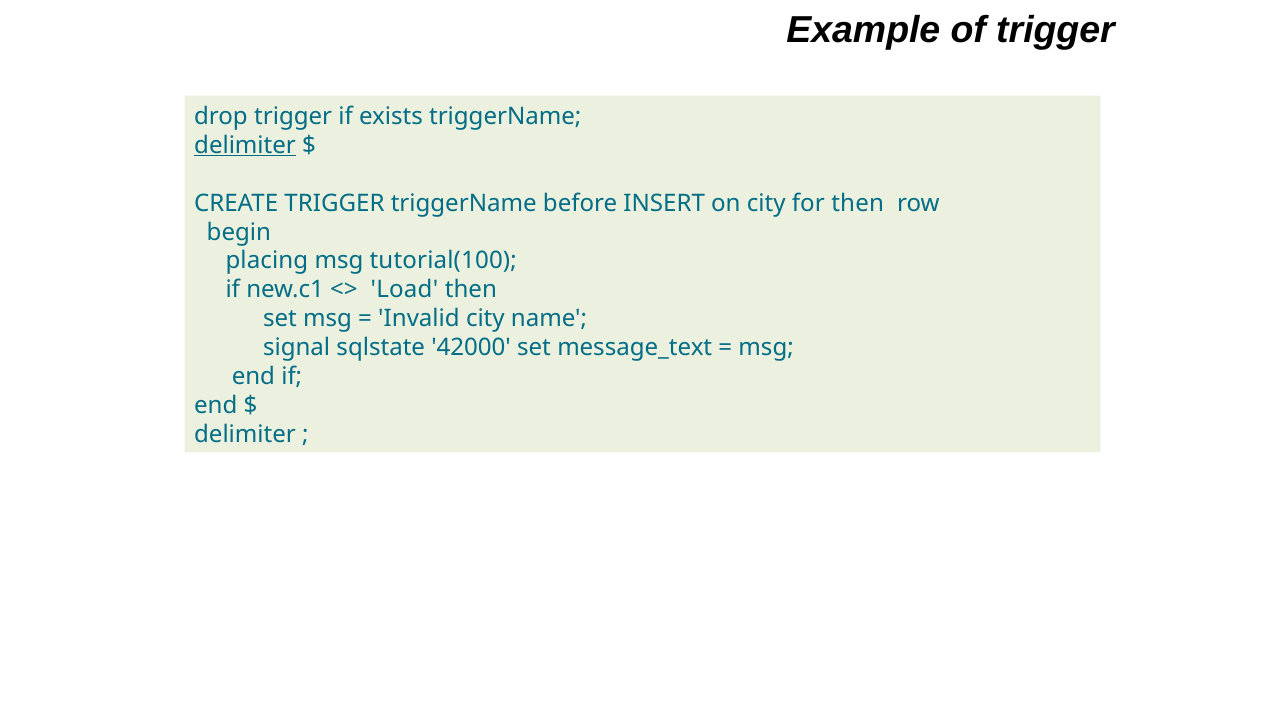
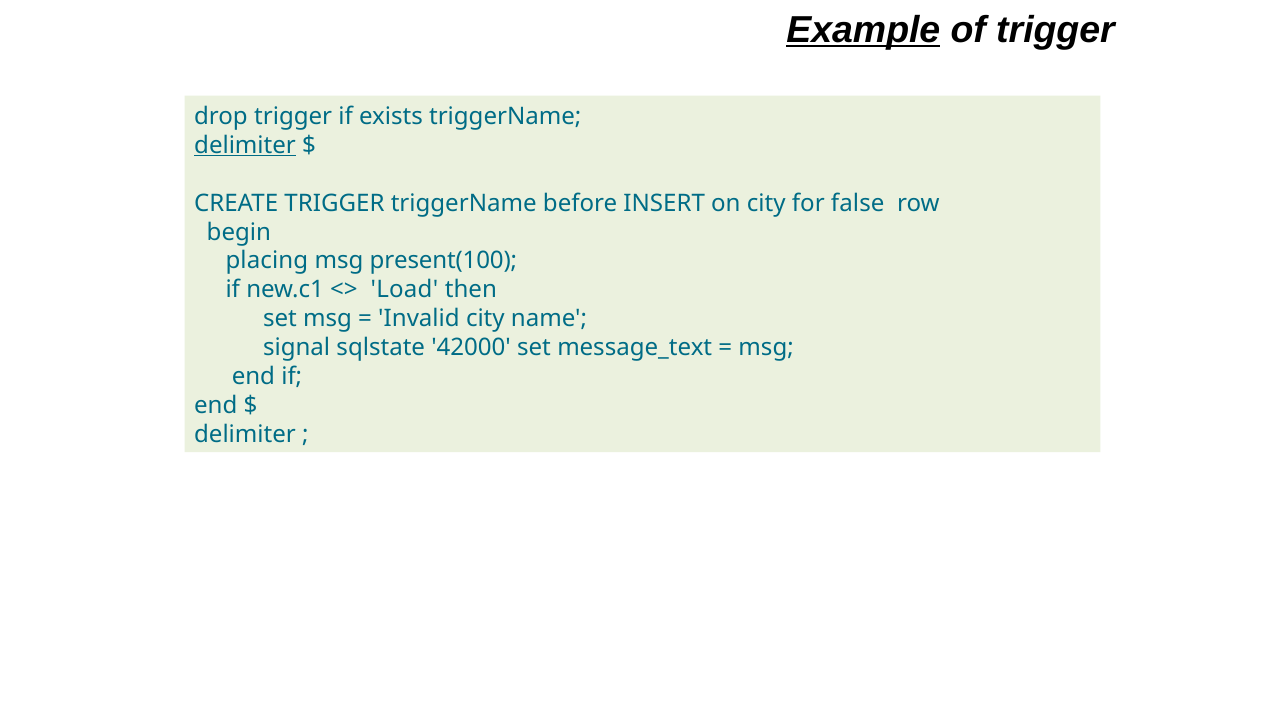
Example underline: none -> present
for then: then -> false
tutorial(100: tutorial(100 -> present(100
